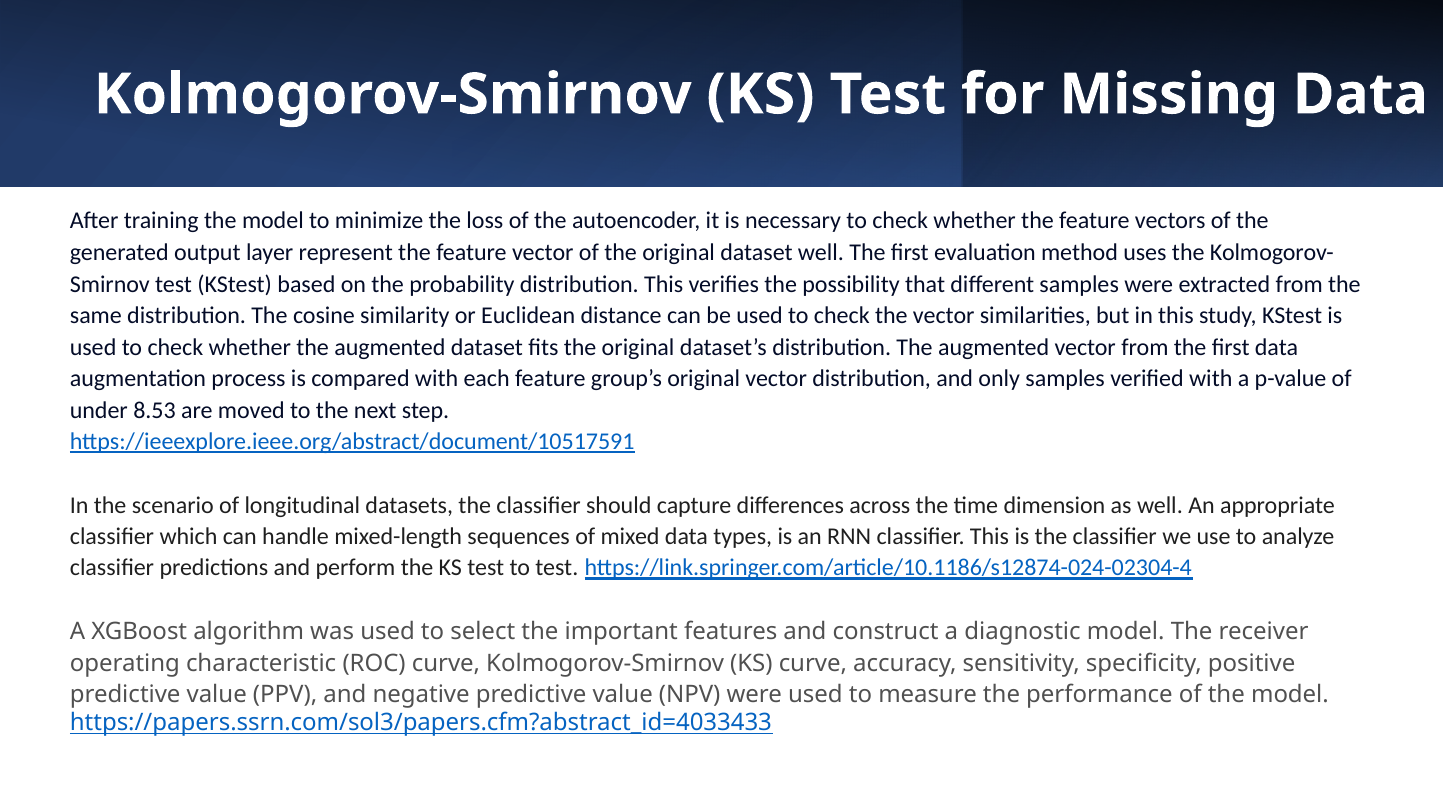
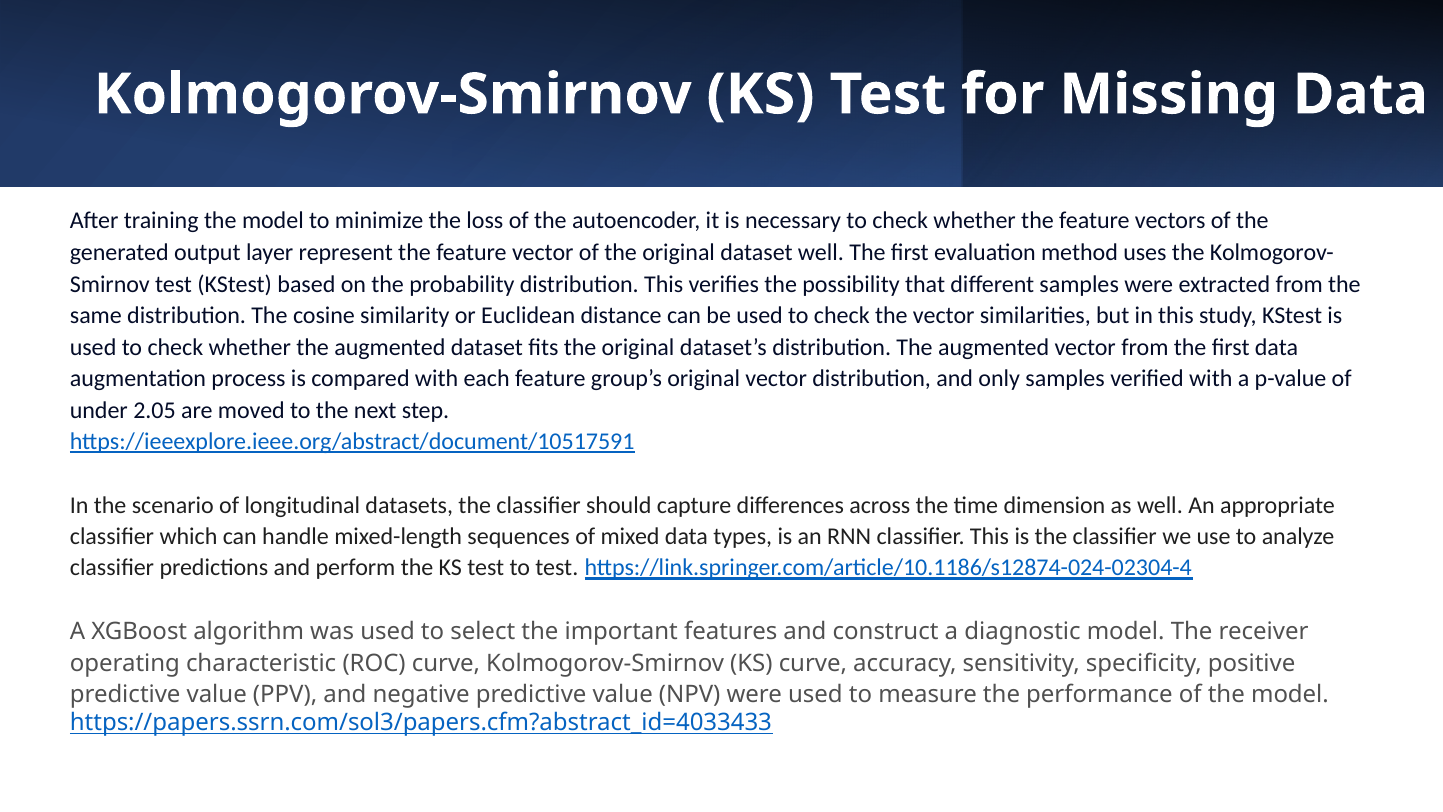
8.53: 8.53 -> 2.05
